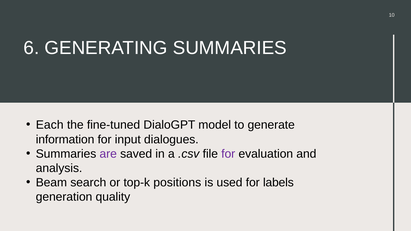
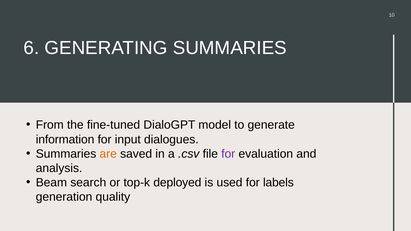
Each: Each -> From
are colour: purple -> orange
positions: positions -> deployed
